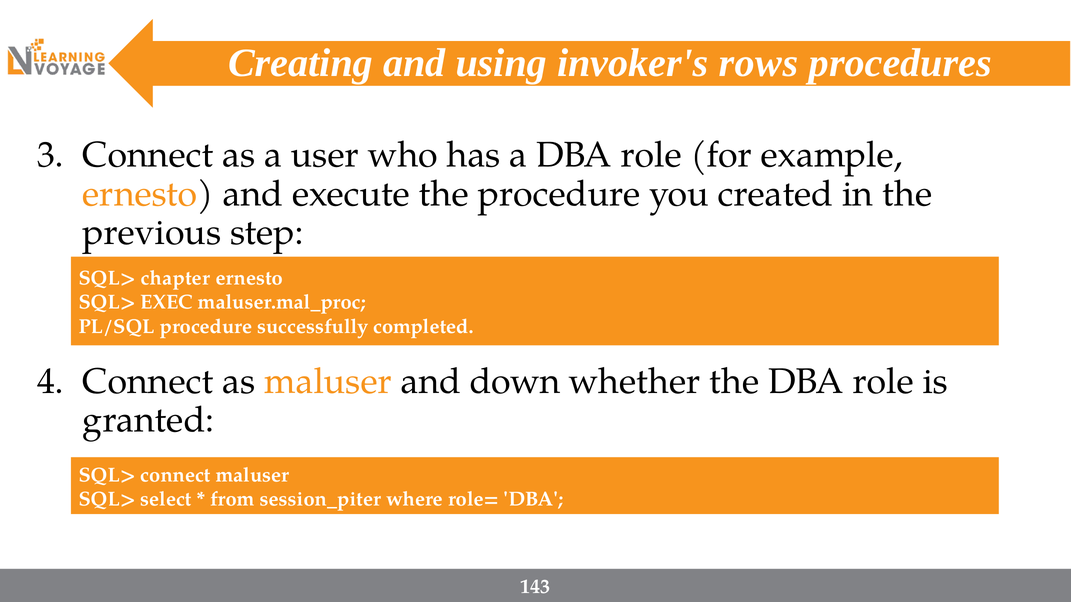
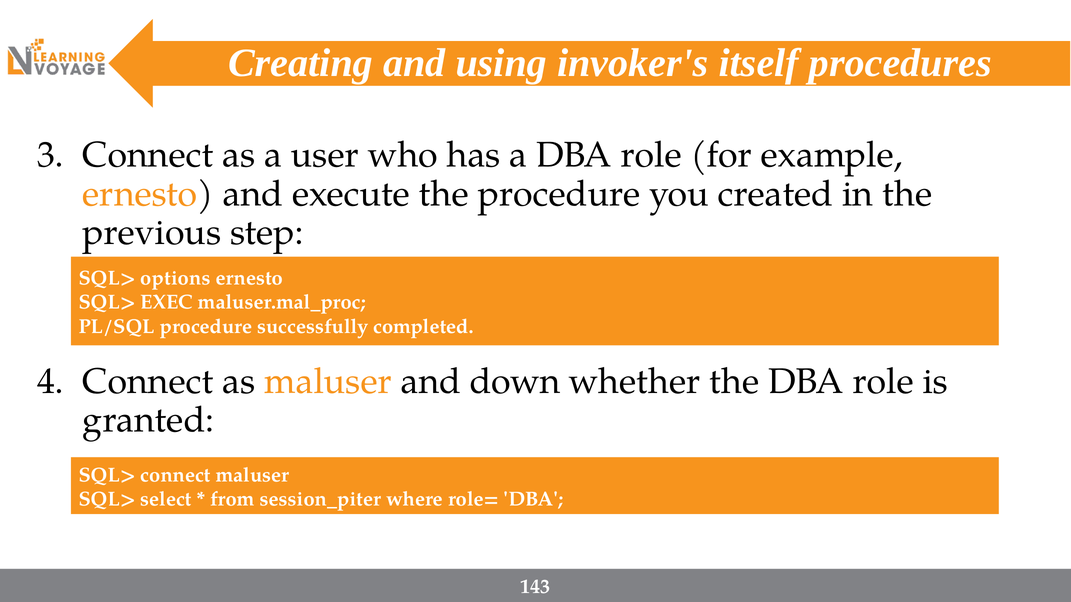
rows: rows -> itself
chapter: chapter -> options
